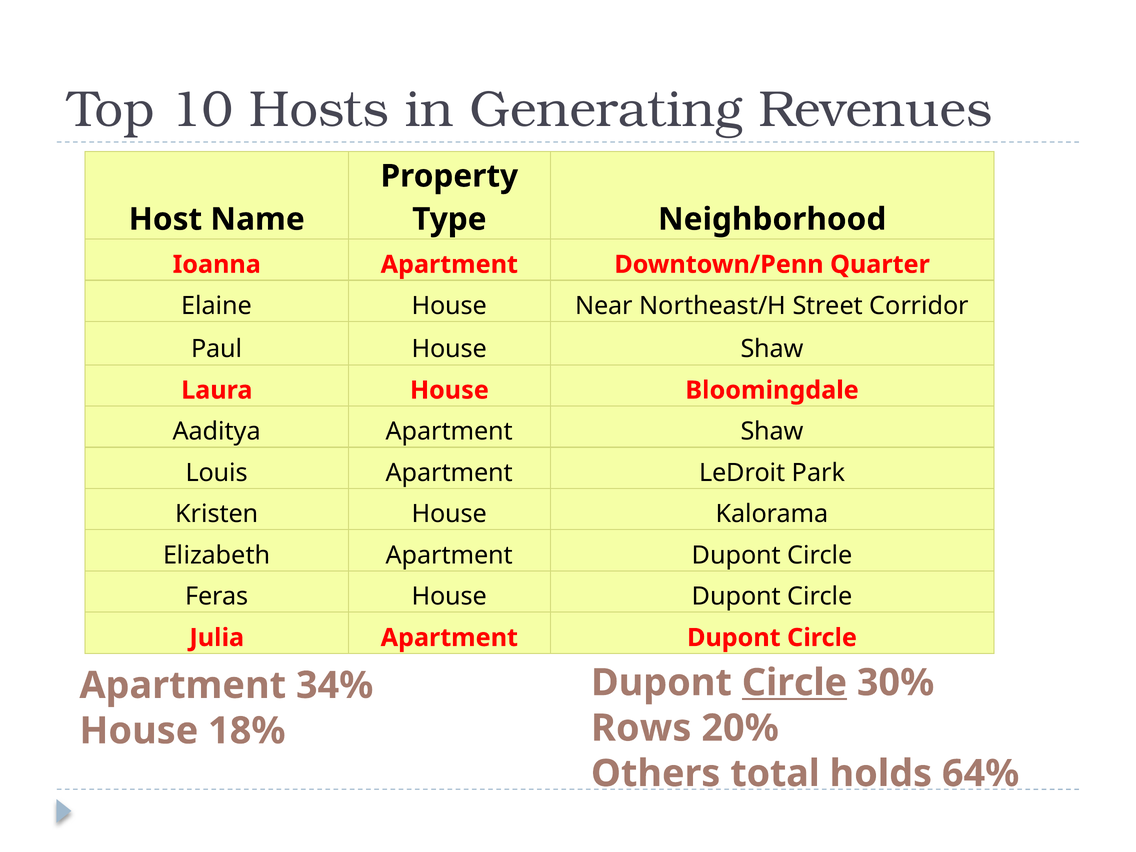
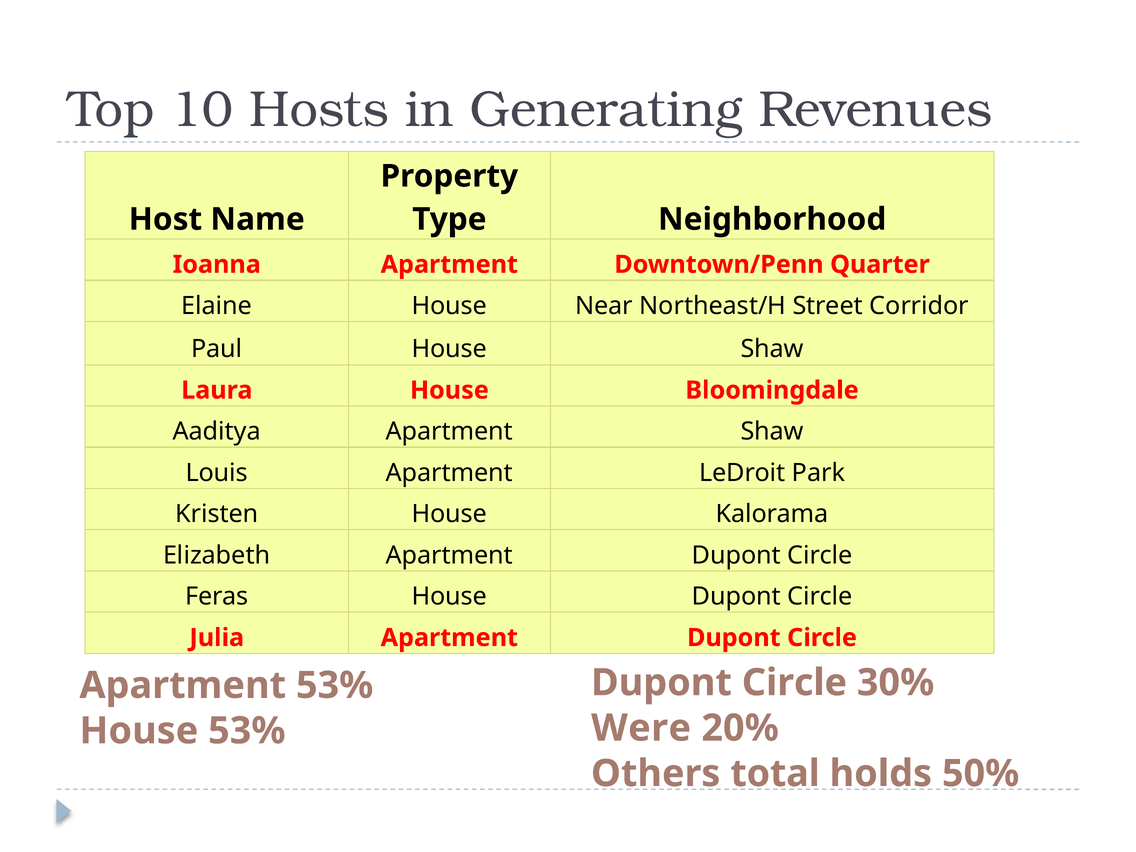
Circle at (794, 683) underline: present -> none
Apartment 34%: 34% -> 53%
Rows: Rows -> Were
House 18%: 18% -> 53%
64%: 64% -> 50%
